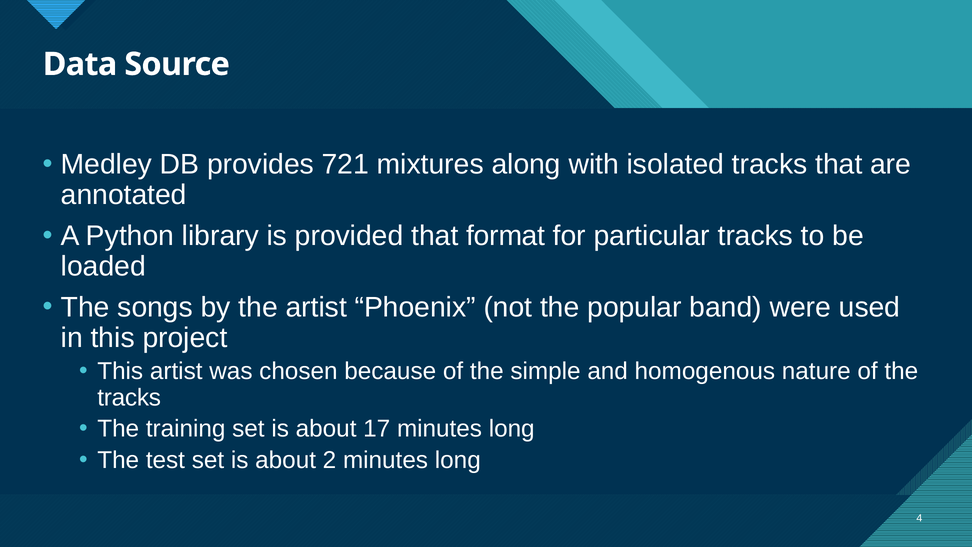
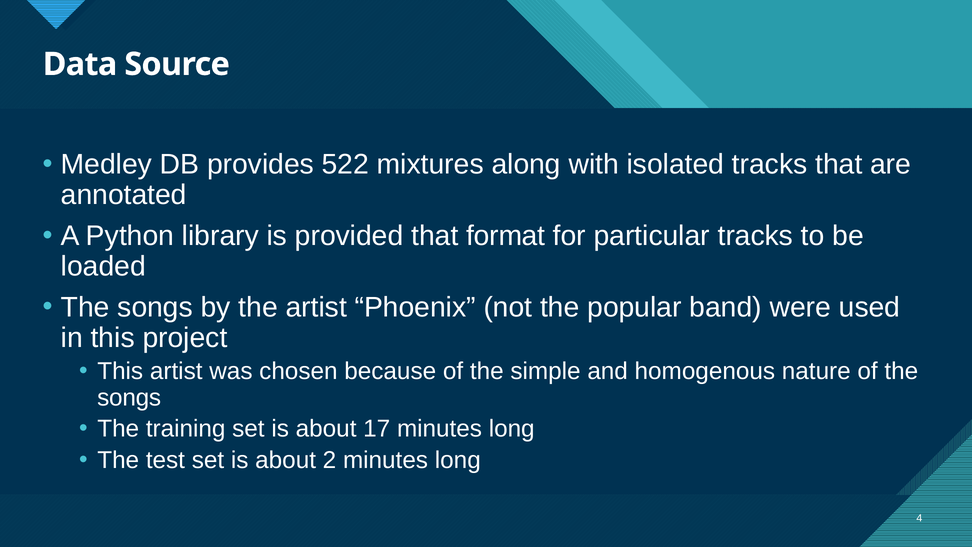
721: 721 -> 522
tracks at (129, 397): tracks -> songs
